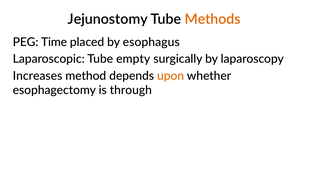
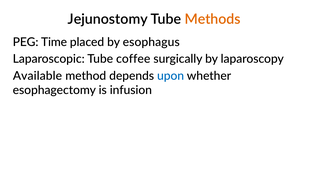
empty: empty -> coffee
Increases: Increases -> Available
upon colour: orange -> blue
through: through -> infusion
